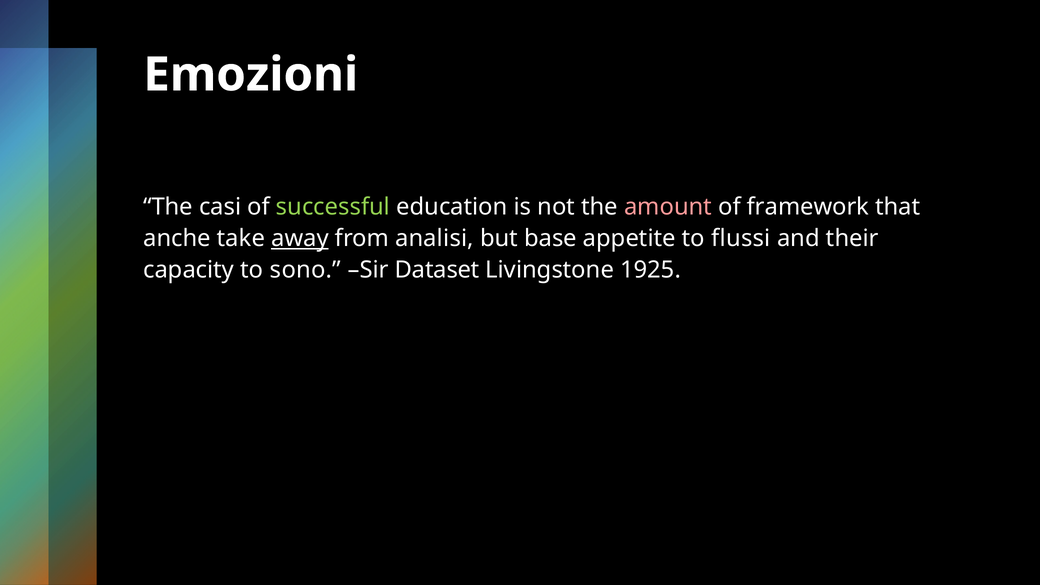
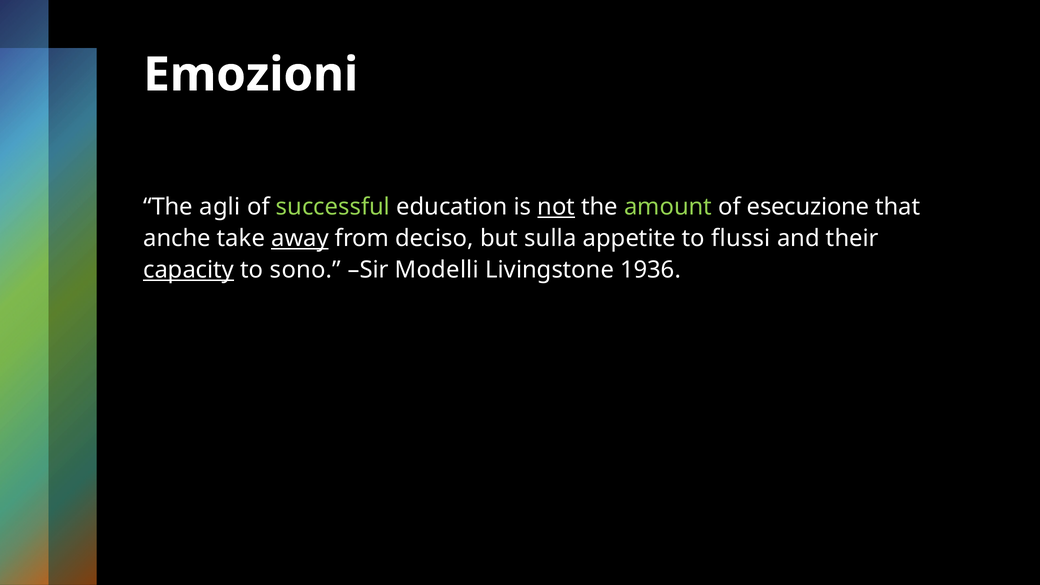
casi: casi -> agli
not underline: none -> present
amount colour: pink -> light green
framework: framework -> esecuzione
analisi: analisi -> deciso
base: base -> sulla
capacity underline: none -> present
Dataset: Dataset -> Modelli
1925: 1925 -> 1936
